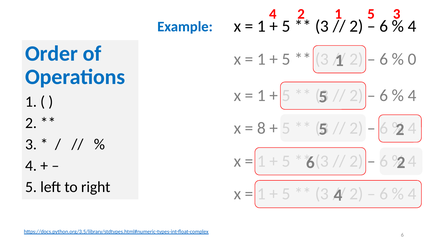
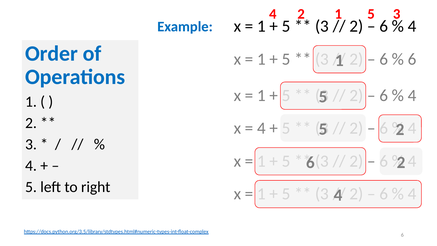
0 at (412, 59): 0 -> 6
8 at (262, 128): 8 -> 4
